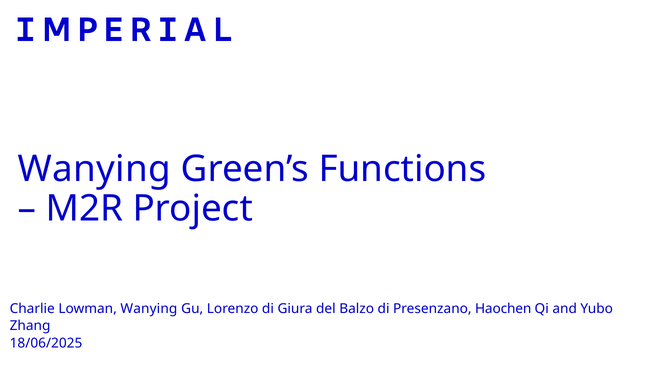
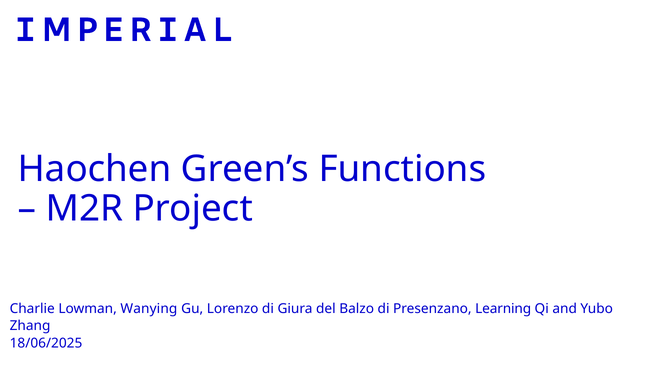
Wanying at (94, 169): Wanying -> Haochen
Haochen: Haochen -> Learning
